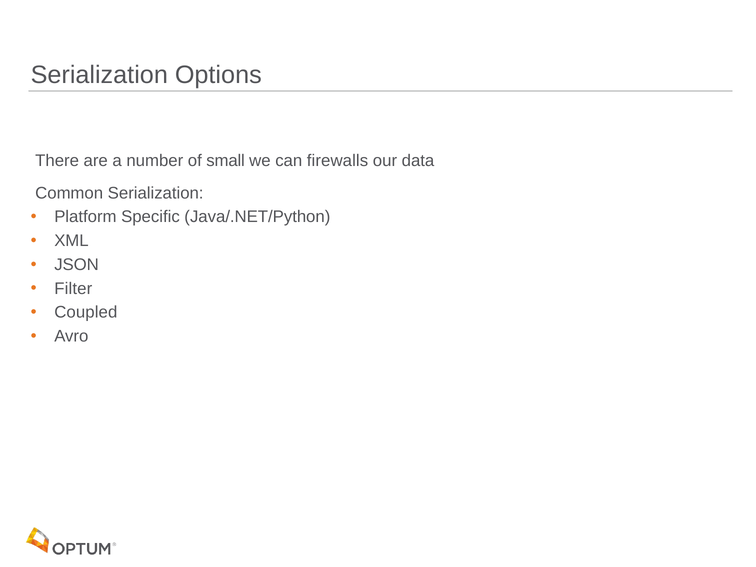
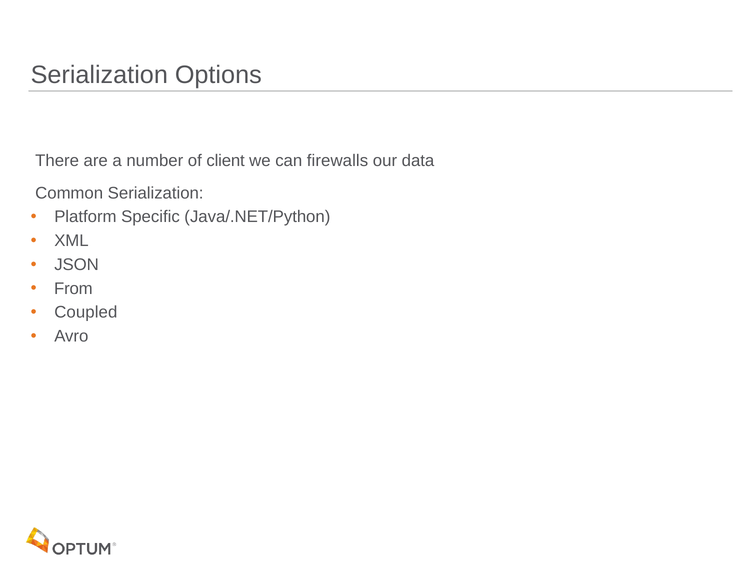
small: small -> client
Filter: Filter -> From
